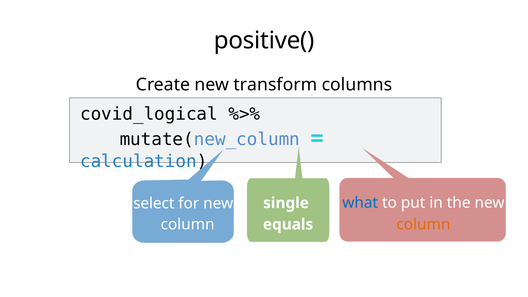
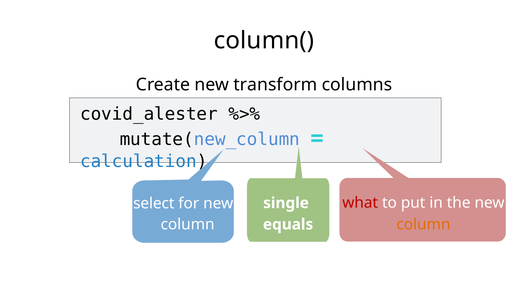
positive(: positive( -> column(
covid_logical: covid_logical -> covid_alester
what colour: blue -> red
